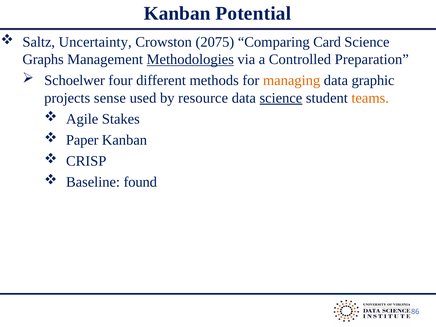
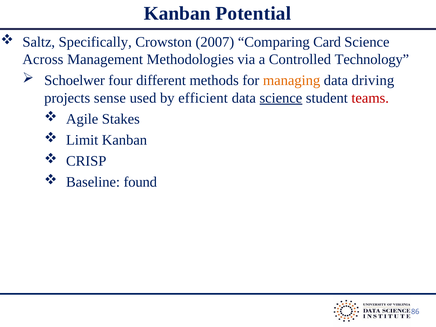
Uncertainty: Uncertainty -> Specifically
2075: 2075 -> 2007
Graphs: Graphs -> Across
Methodologies underline: present -> none
Preparation: Preparation -> Technology
graphic: graphic -> driving
resource: resource -> efficient
teams colour: orange -> red
Paper: Paper -> Limit
